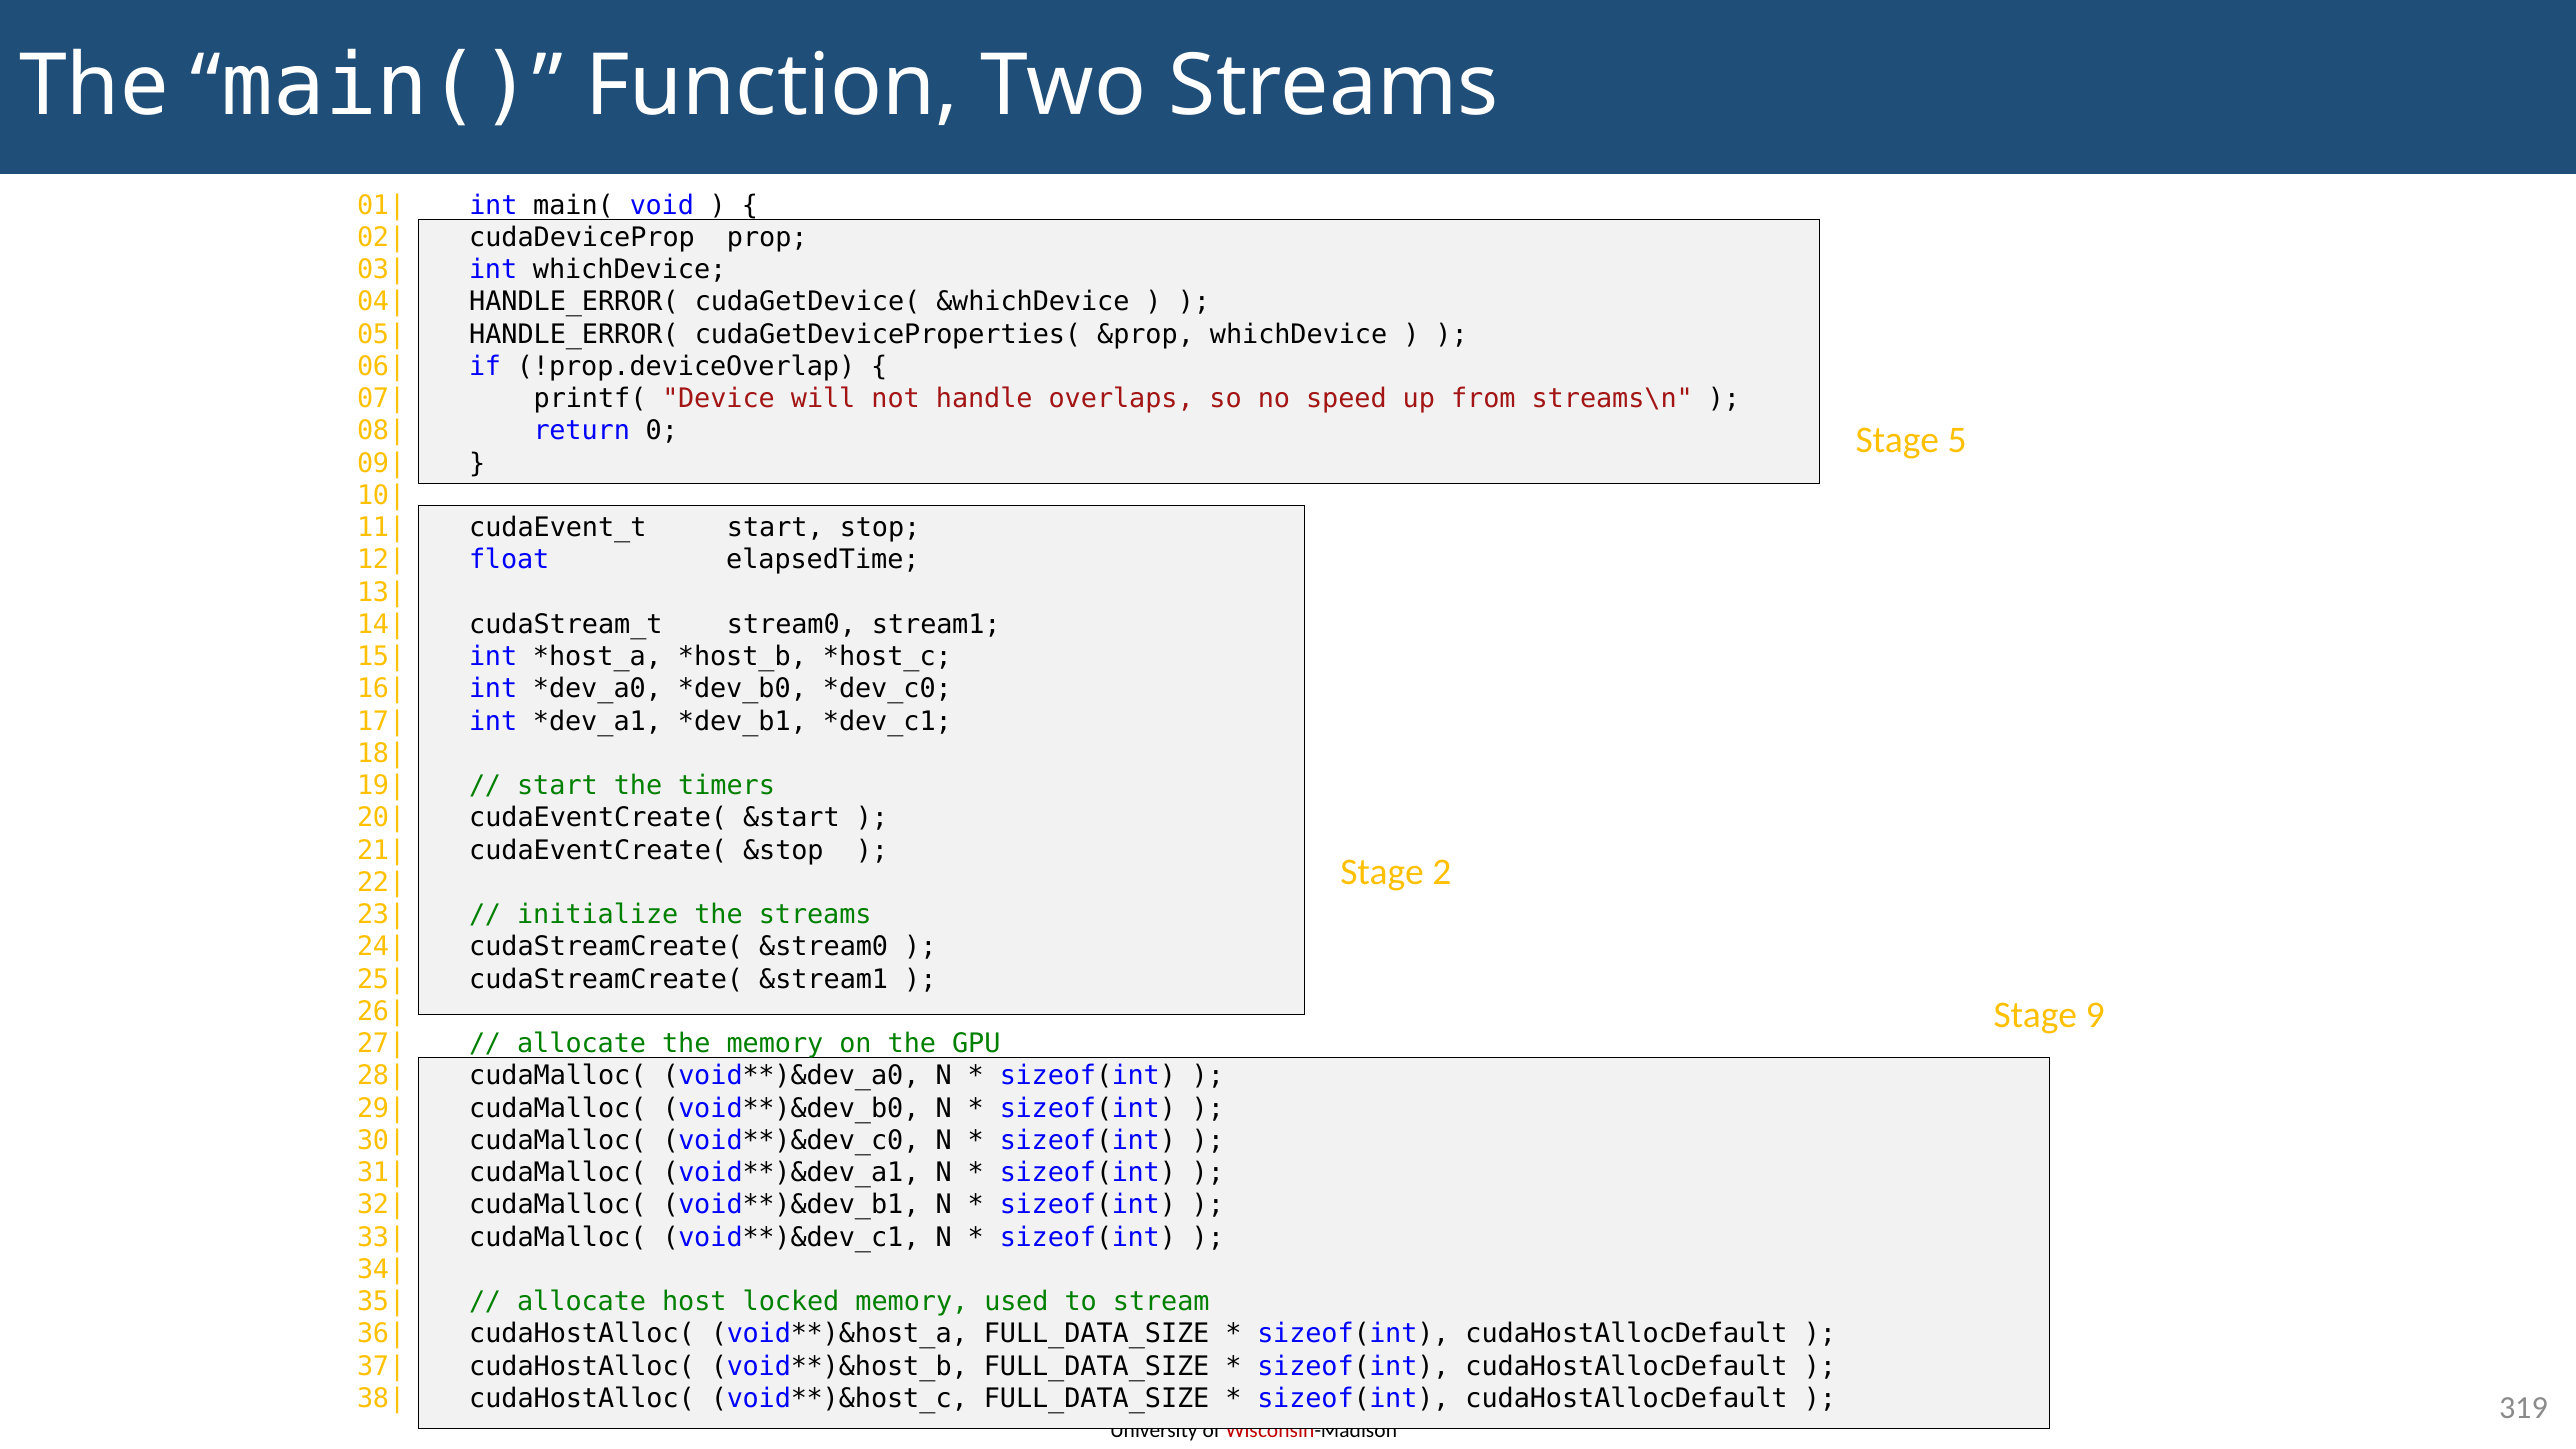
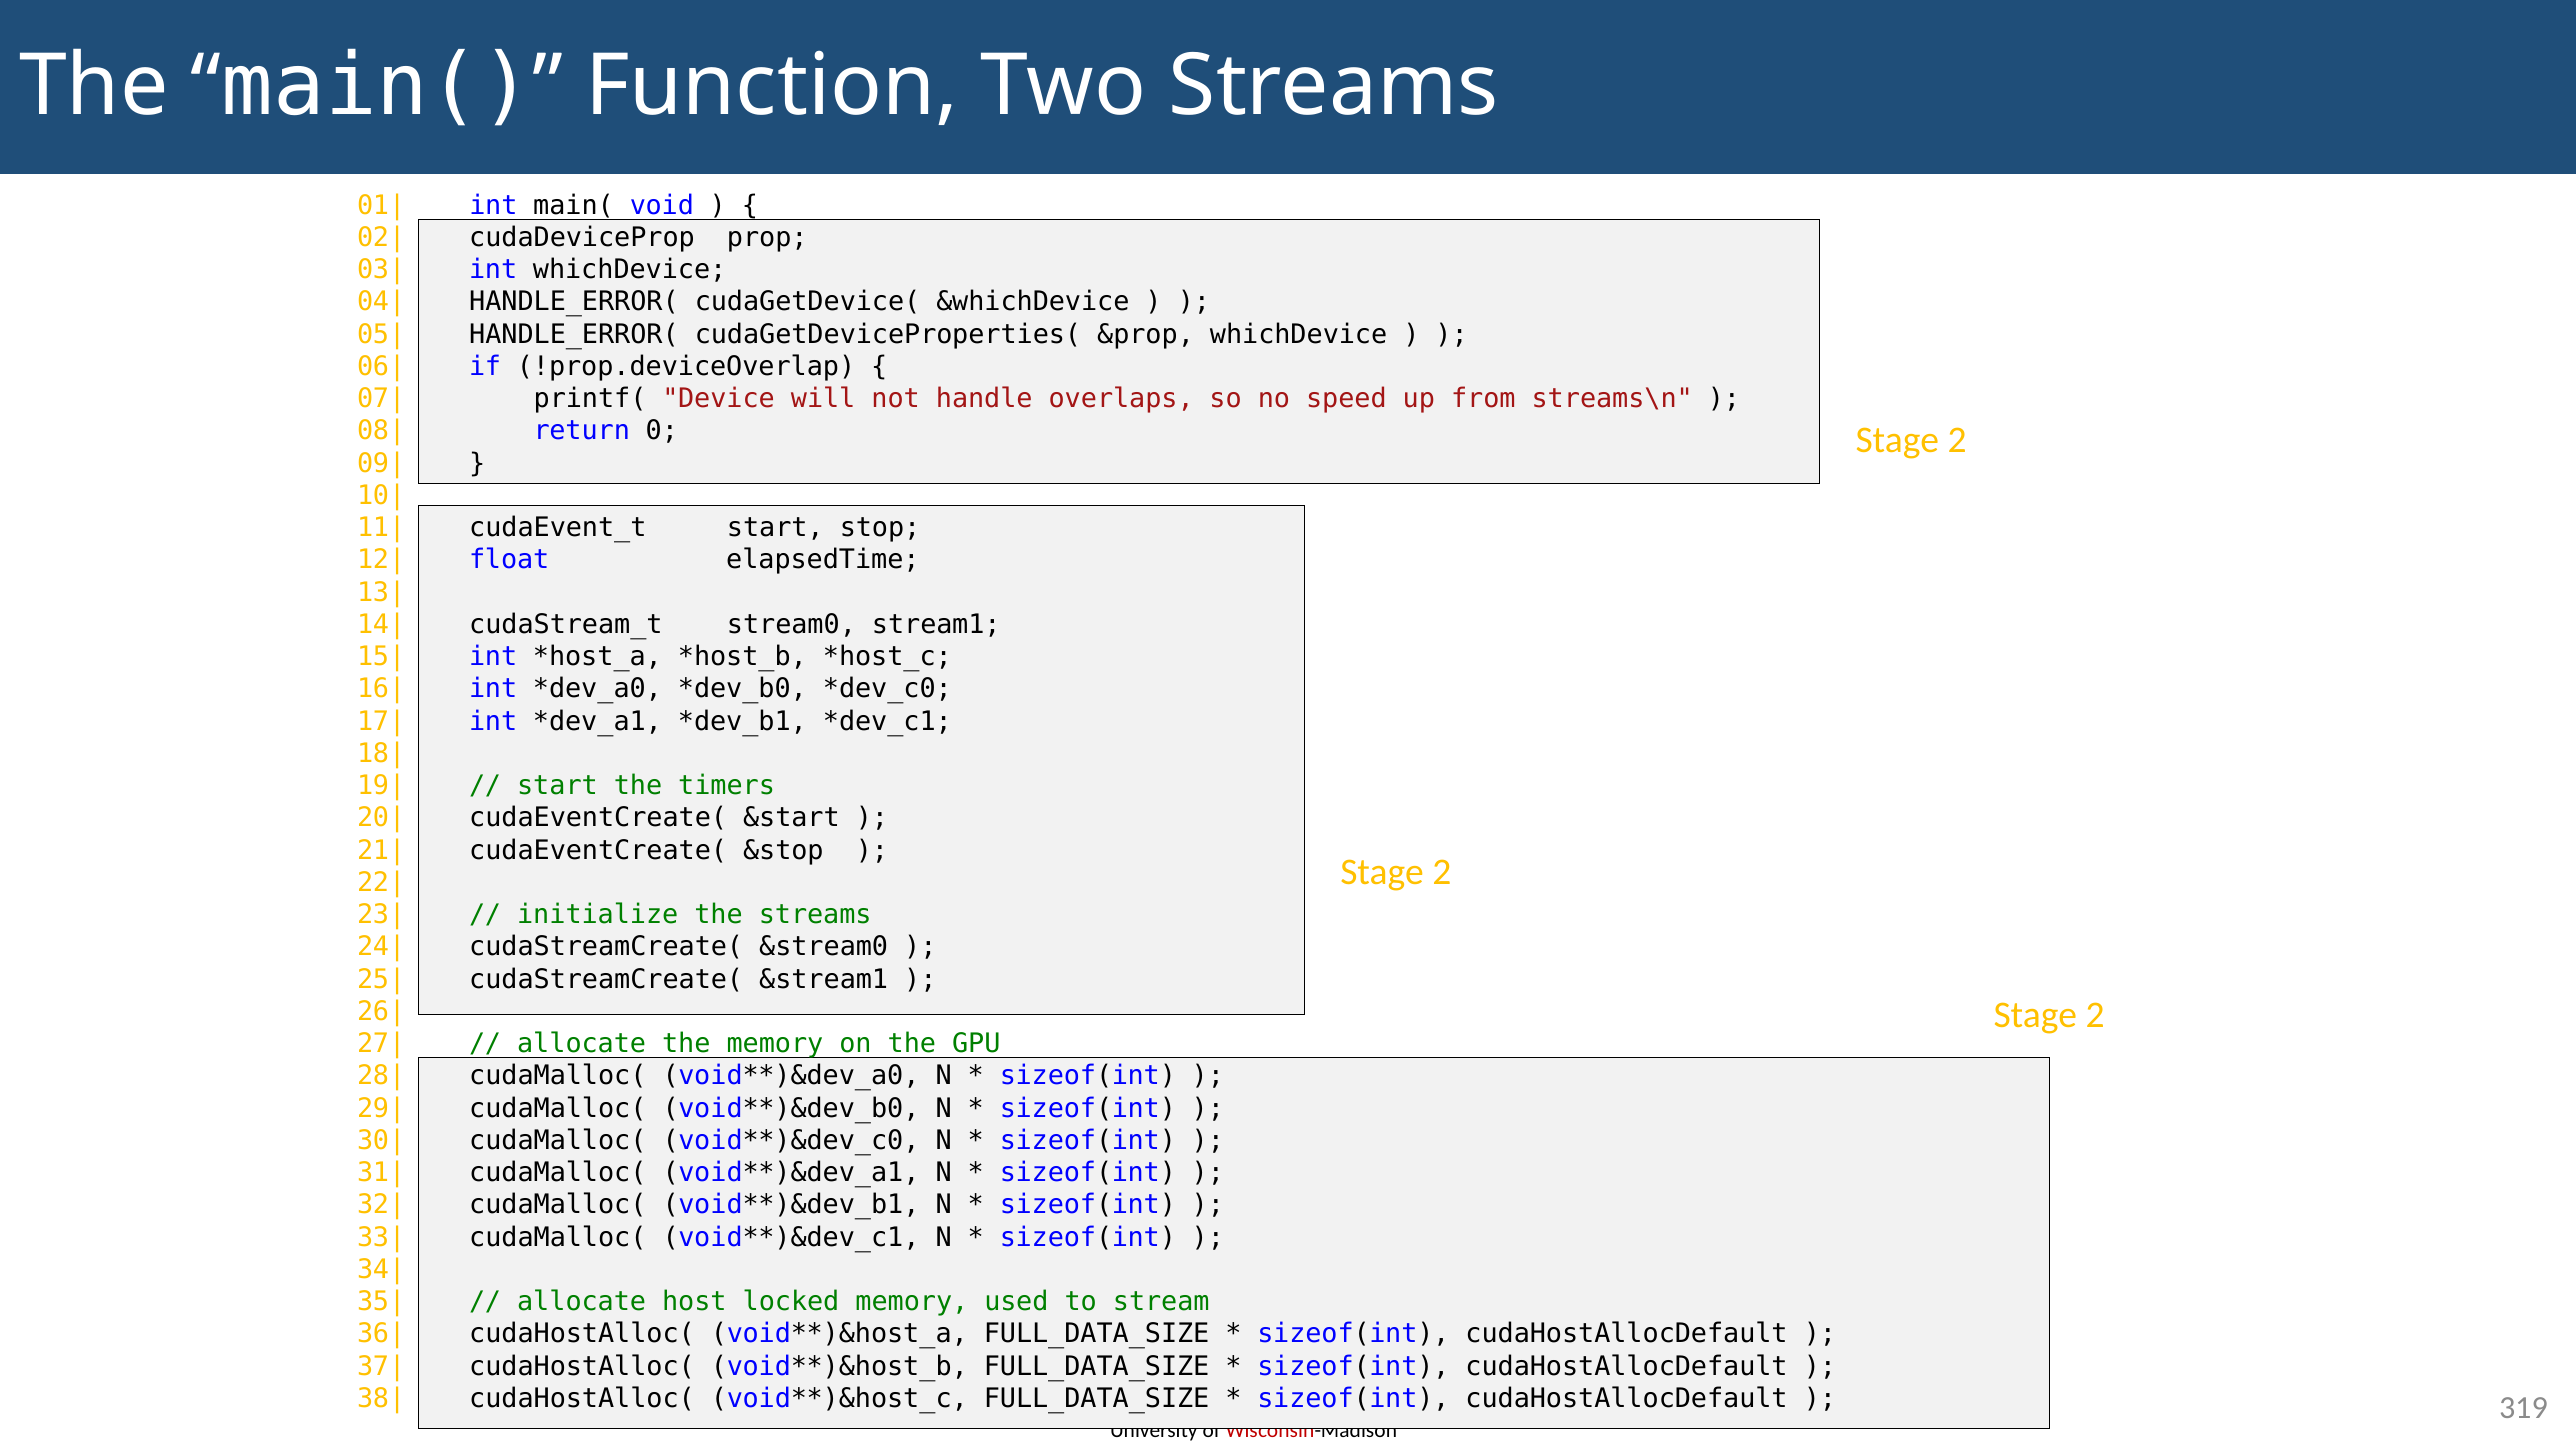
5 at (1957, 440): 5 -> 2
9 at (2095, 1015): 9 -> 2
